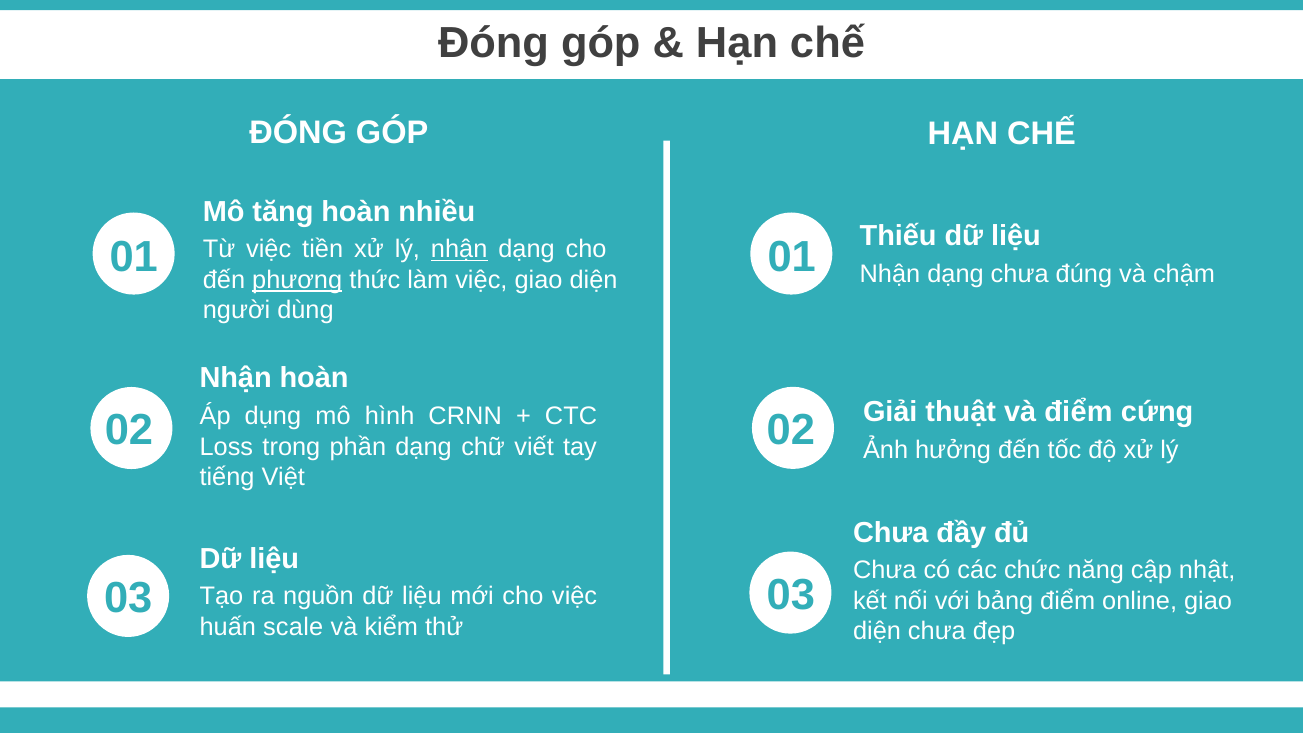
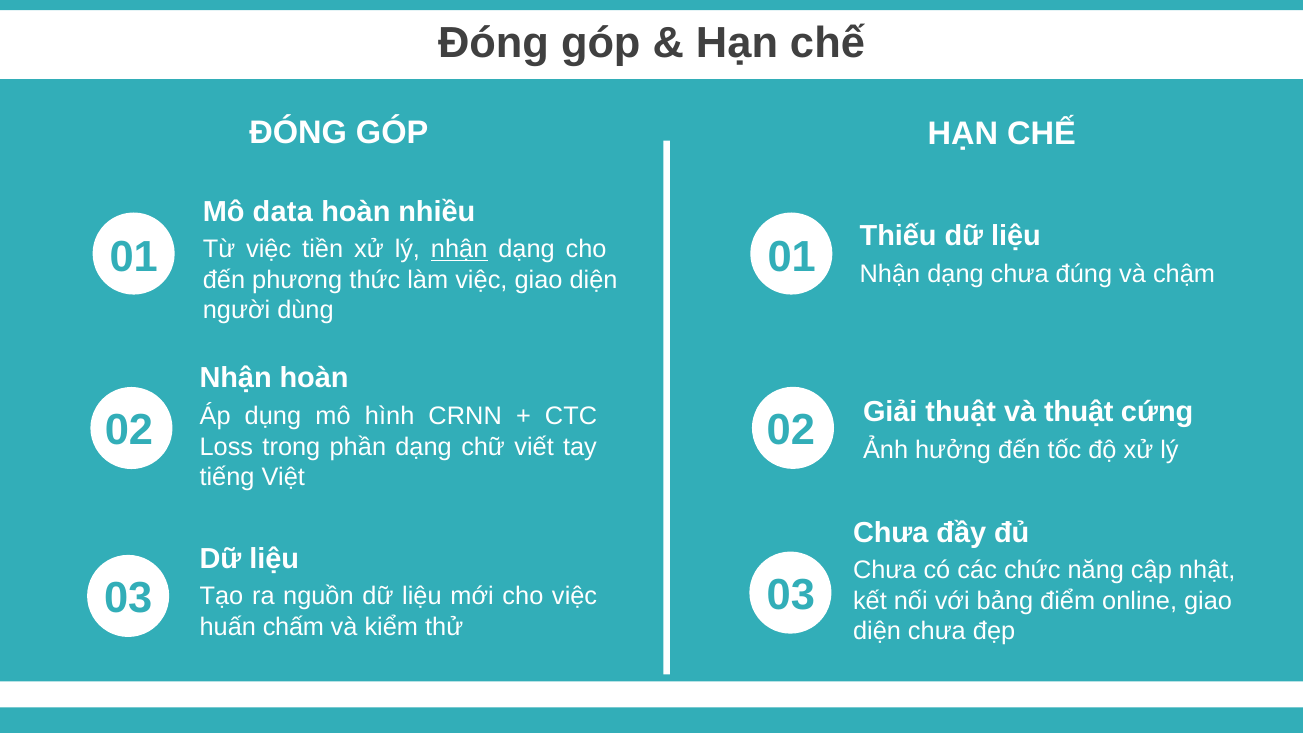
tăng: tăng -> data
phương underline: present -> none
và điểm: điểm -> thuật
scale: scale -> chấm
